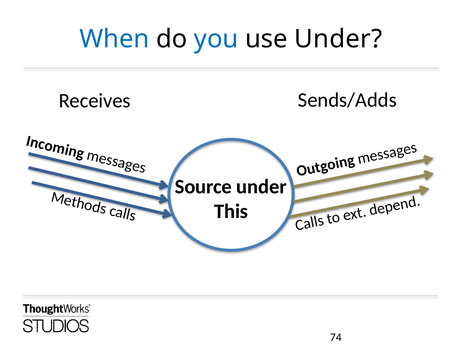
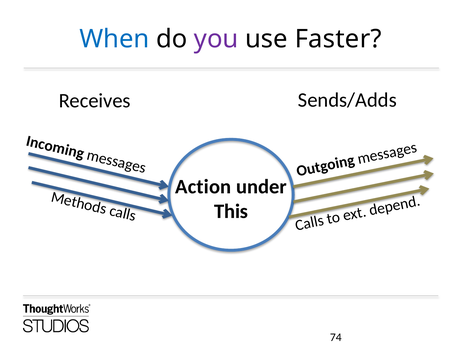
you colour: blue -> purple
use Under: Under -> Faster
Source: Source -> Action
